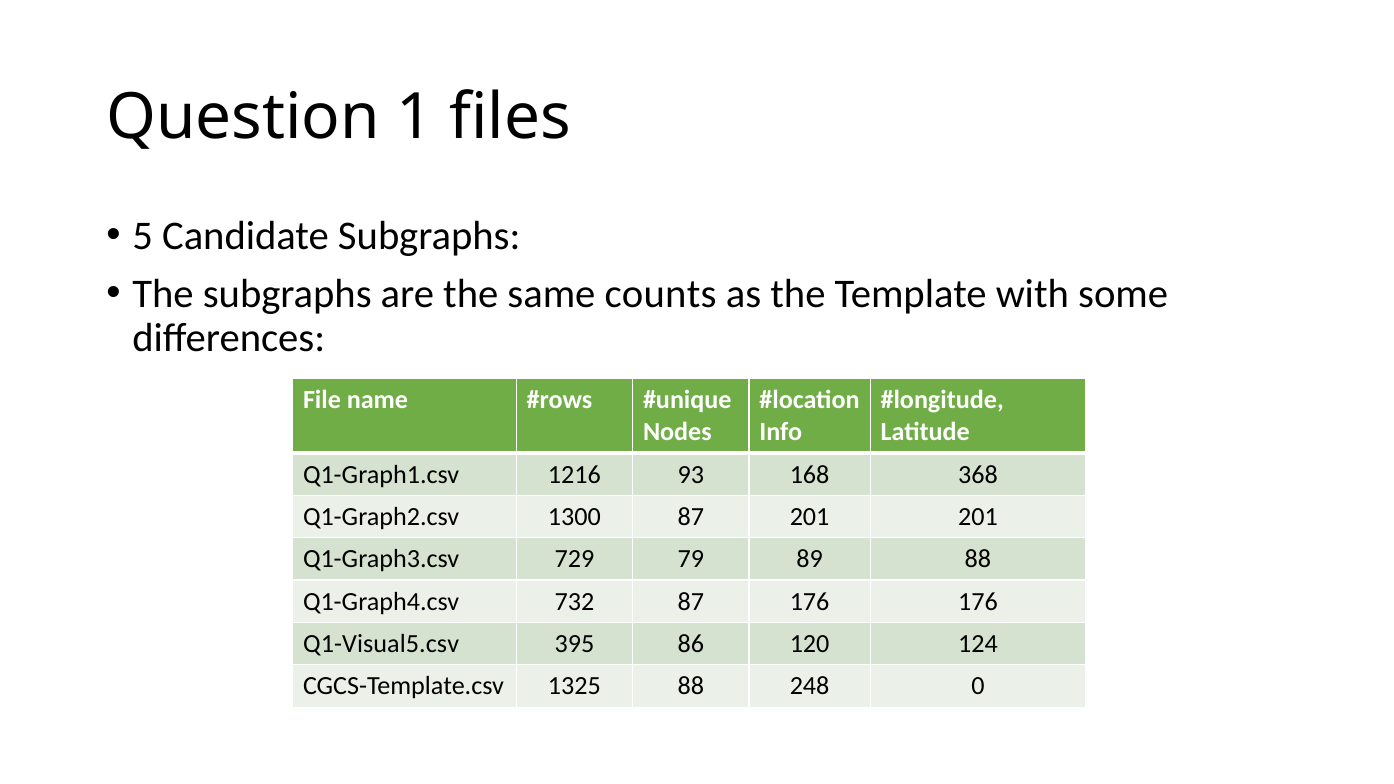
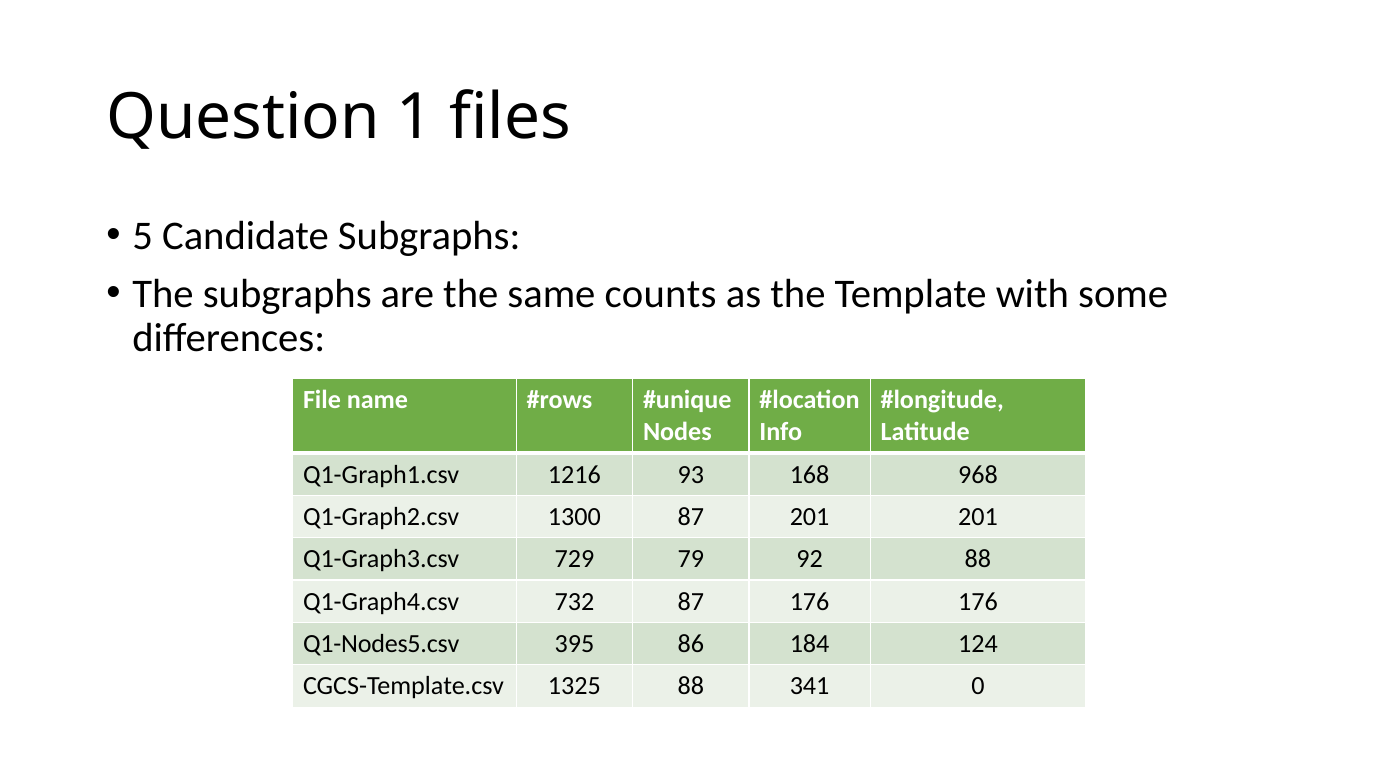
368: 368 -> 968
89: 89 -> 92
Q1-Visual5.csv: Q1-Visual5.csv -> Q1-Nodes5.csv
120: 120 -> 184
248: 248 -> 341
